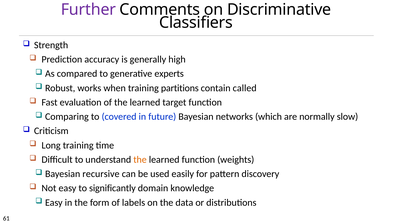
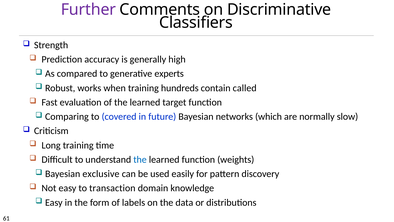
partitions: partitions -> hundreds
the at (140, 159) colour: orange -> blue
recursive: recursive -> exclusive
significantly: significantly -> transaction
